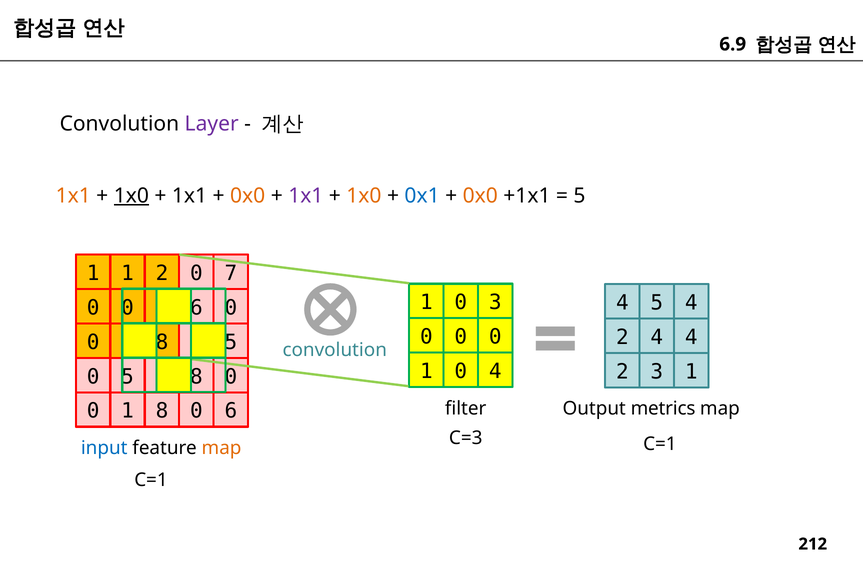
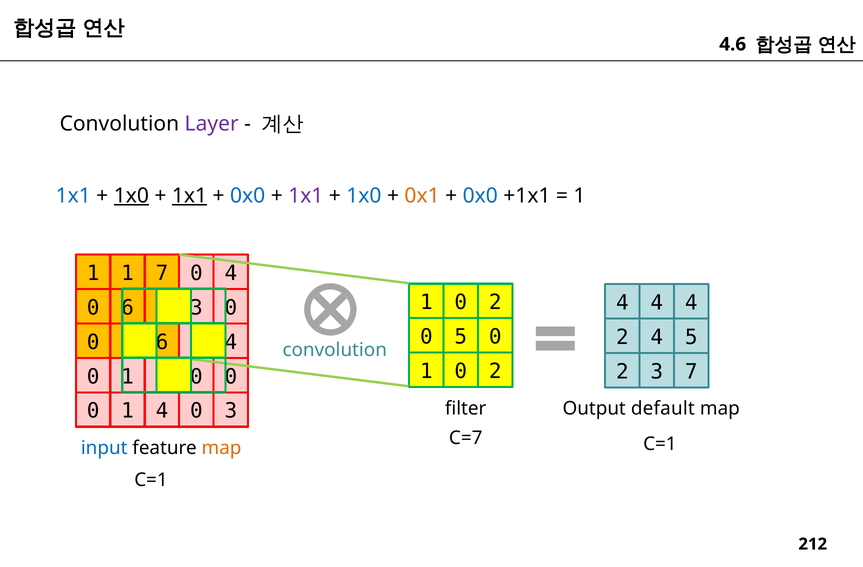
6.9: 6.9 -> 4.6
1x1 at (73, 196) colour: orange -> blue
1x1 at (189, 196) underline: none -> present
0x0 at (248, 196) colour: orange -> blue
1x0 at (364, 196) colour: orange -> blue
0x1 colour: blue -> orange
0x0 at (480, 196) colour: orange -> blue
5 at (580, 196): 5 -> 1
1 2: 2 -> 7
0 7: 7 -> 4
3 at (495, 302): 3 -> 2
5 at (657, 303): 5 -> 4
0 at (128, 308): 0 -> 6
6 at (196, 308): 6 -> 3
0 at (461, 337): 0 -> 5
2 4 4: 4 -> 5
8 at (162, 342): 8 -> 6
5 at (231, 342): 5 -> 4
4 at (495, 371): 4 -> 2
3 1: 1 -> 7
5 at (128, 376): 5 -> 1
8 at (196, 376): 8 -> 0
0 1 8: 8 -> 4
0 6: 6 -> 3
metrics: metrics -> default
C=3: C=3 -> C=7
